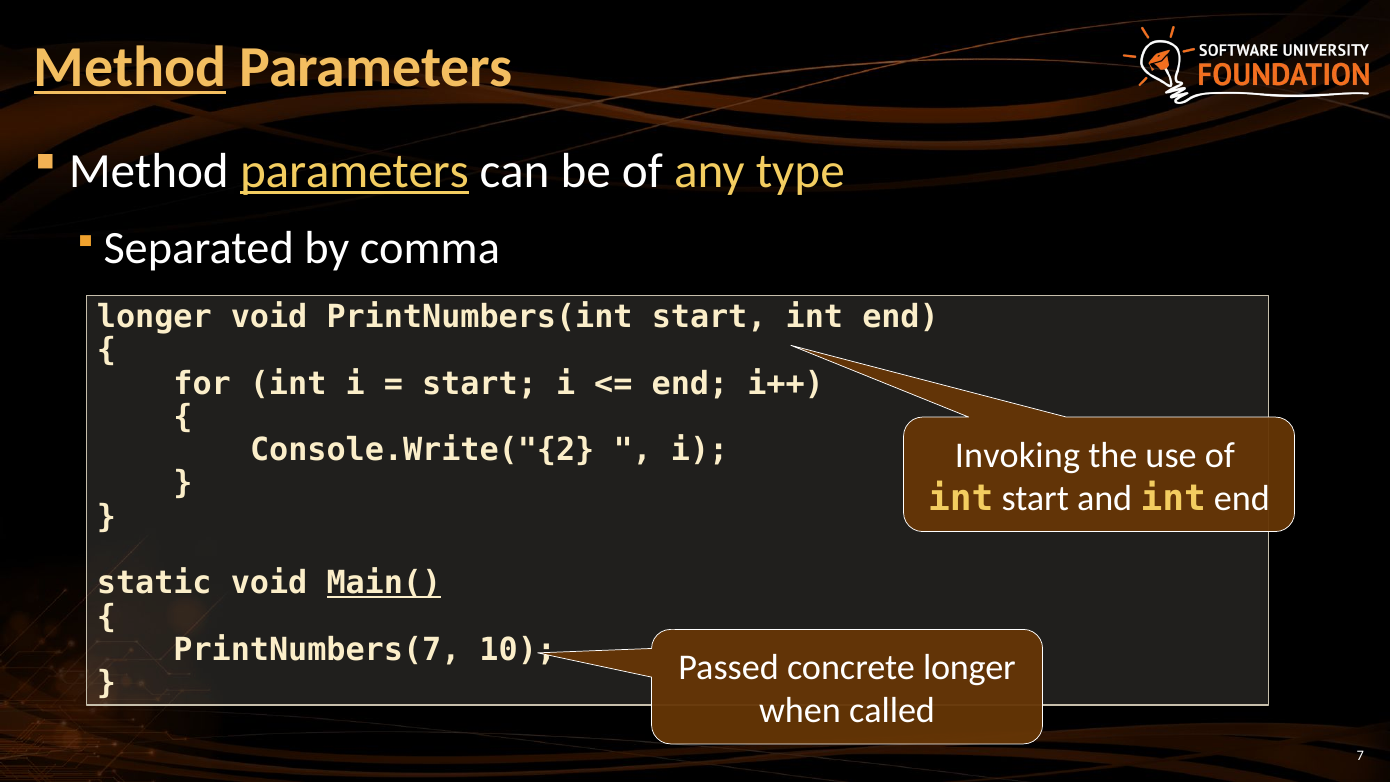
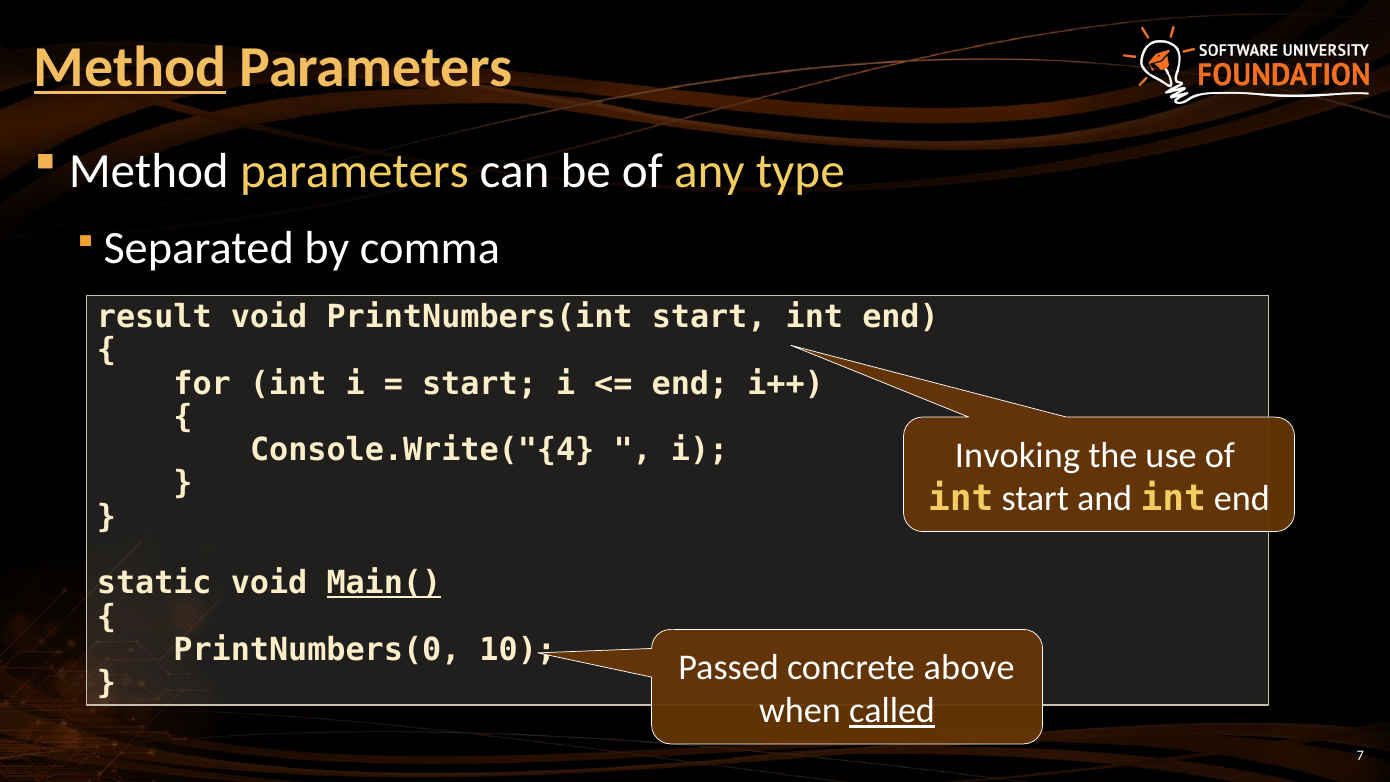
parameters at (354, 171) underline: present -> none
longer at (154, 317): longer -> result
Console.Write("{2: Console.Write("{2 -> Console.Write("{4
PrintNumbers(7: PrintNumbers(7 -> PrintNumbers(0
concrete longer: longer -> above
called underline: none -> present
